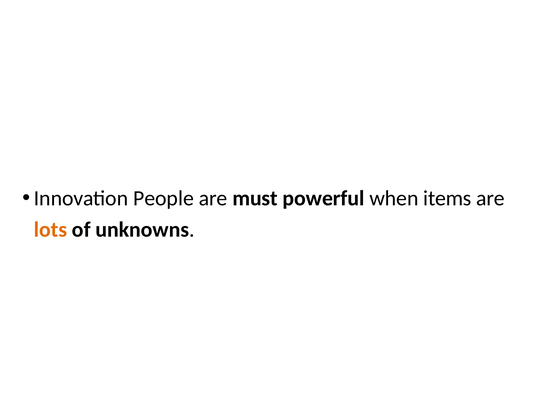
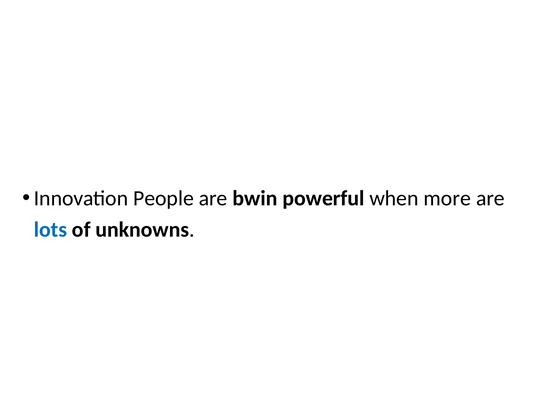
must: must -> bwin
items: items -> more
lots colour: orange -> blue
